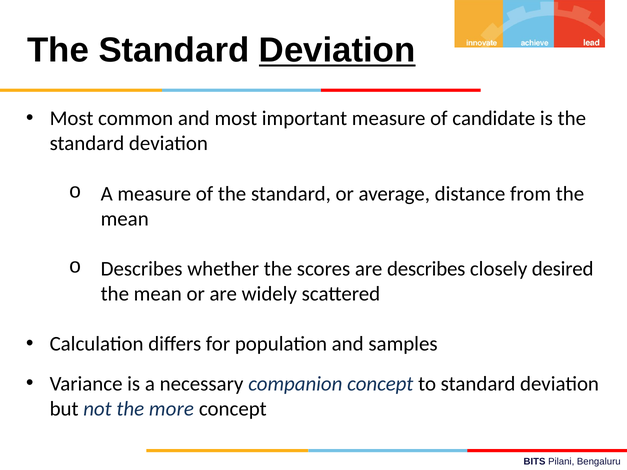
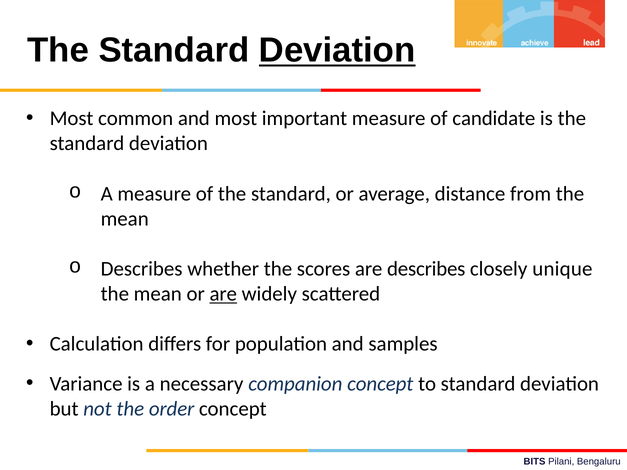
desired: desired -> unique
are at (223, 294) underline: none -> present
more: more -> order
